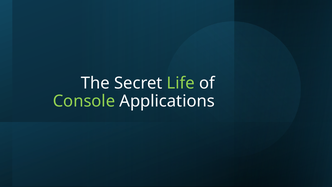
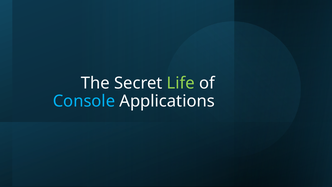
Console colour: light green -> light blue
